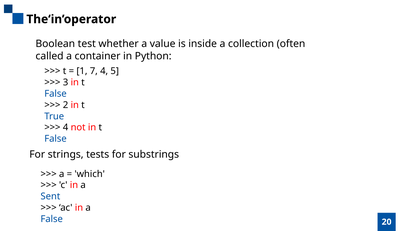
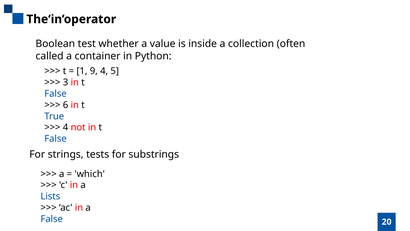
7: 7 -> 9
2: 2 -> 6
Sent: Sent -> Lists
